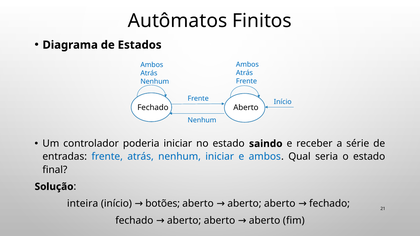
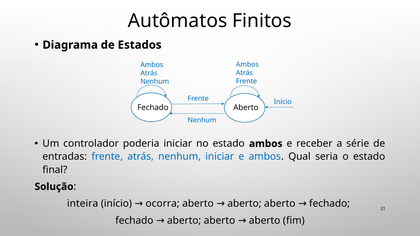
estado saindo: saindo -> ambos
botões: botões -> ocorra
